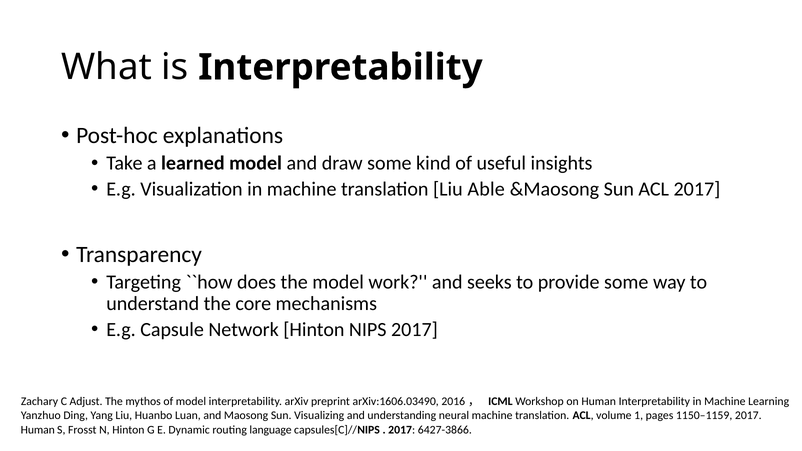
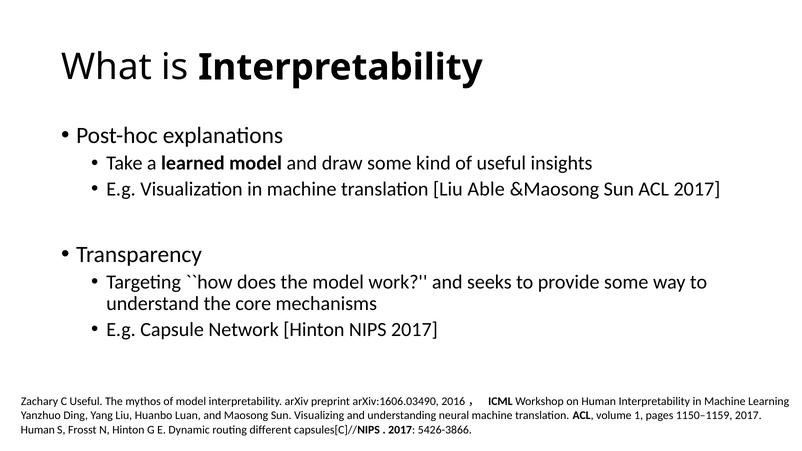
C Adjust: Adjust -> Useful
language: language -> different
6427-3866: 6427-3866 -> 5426-3866
